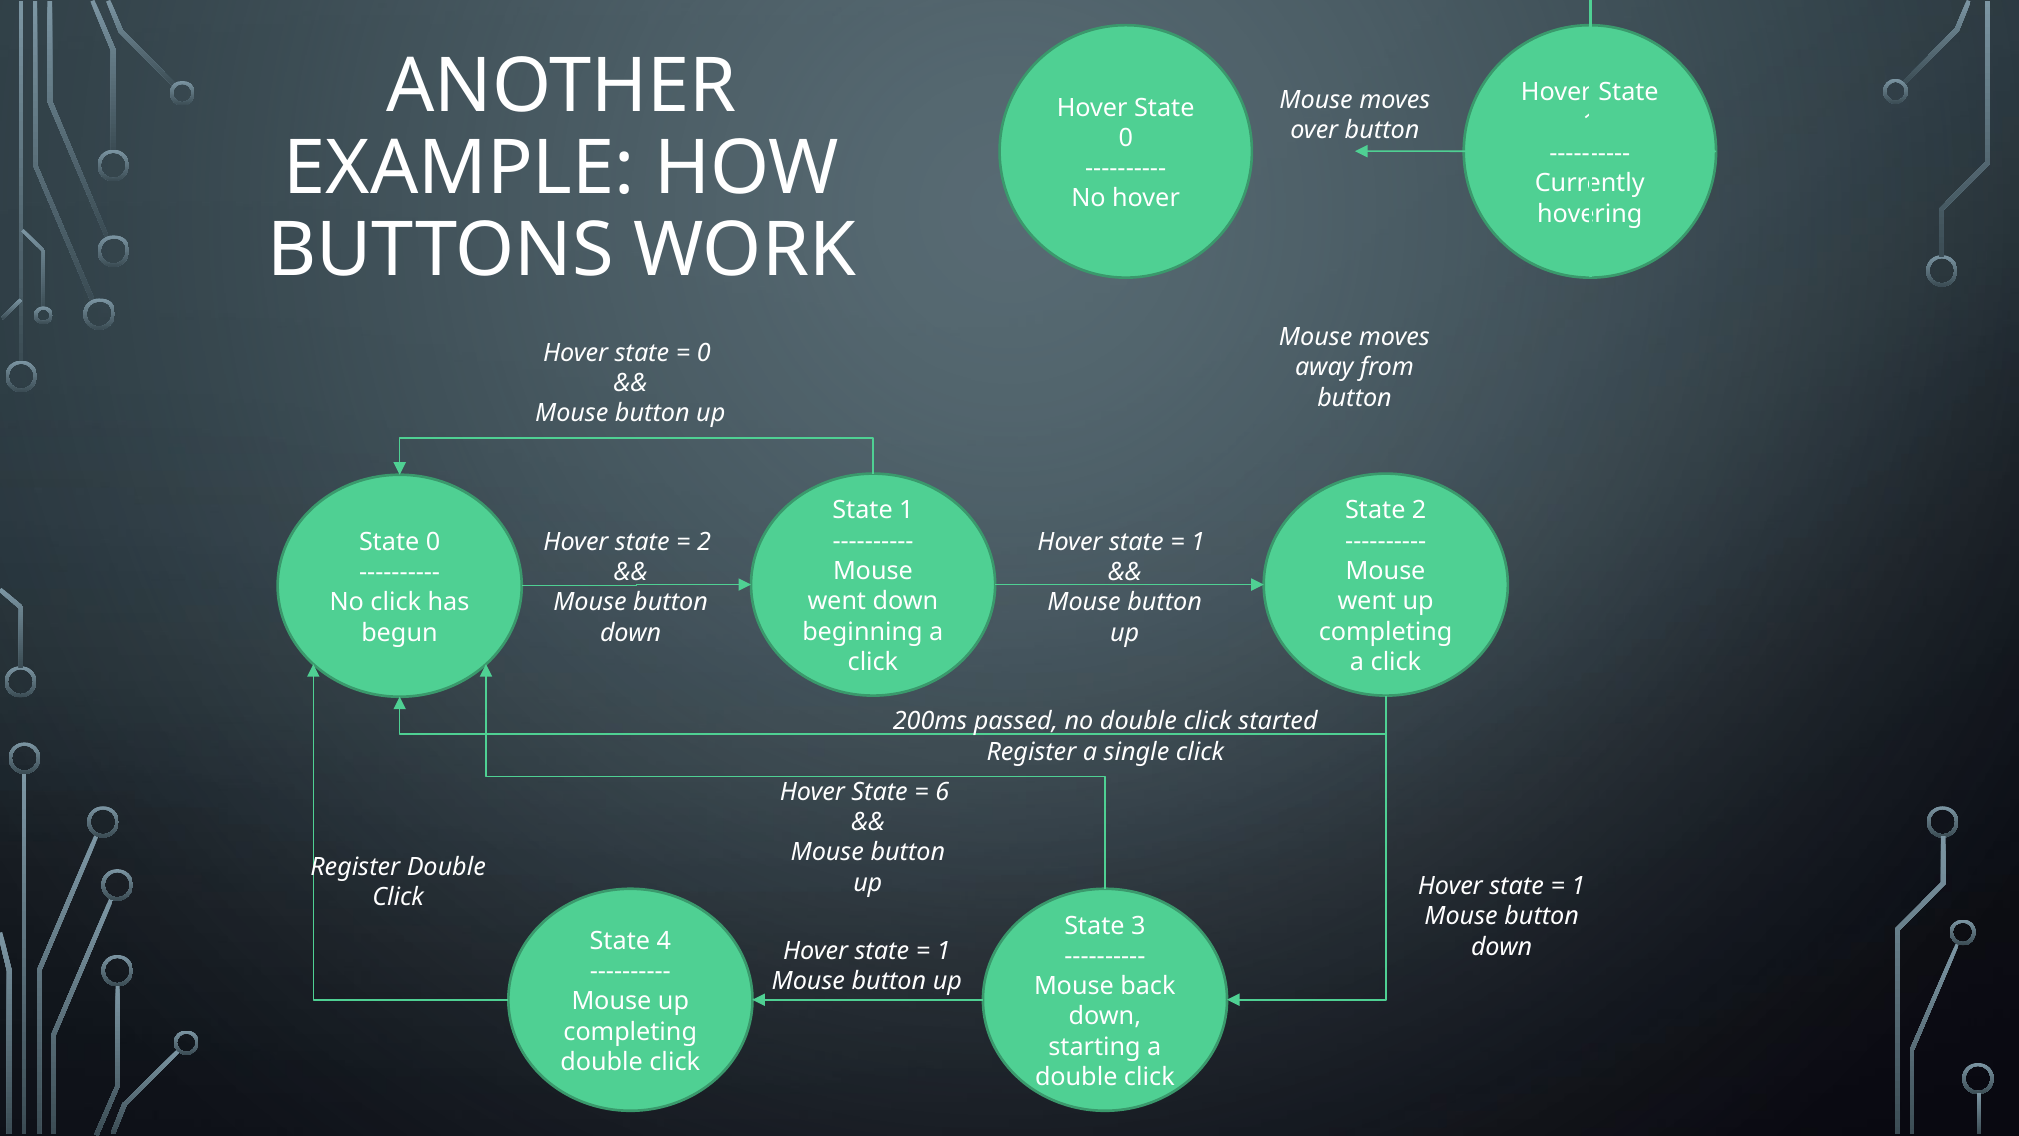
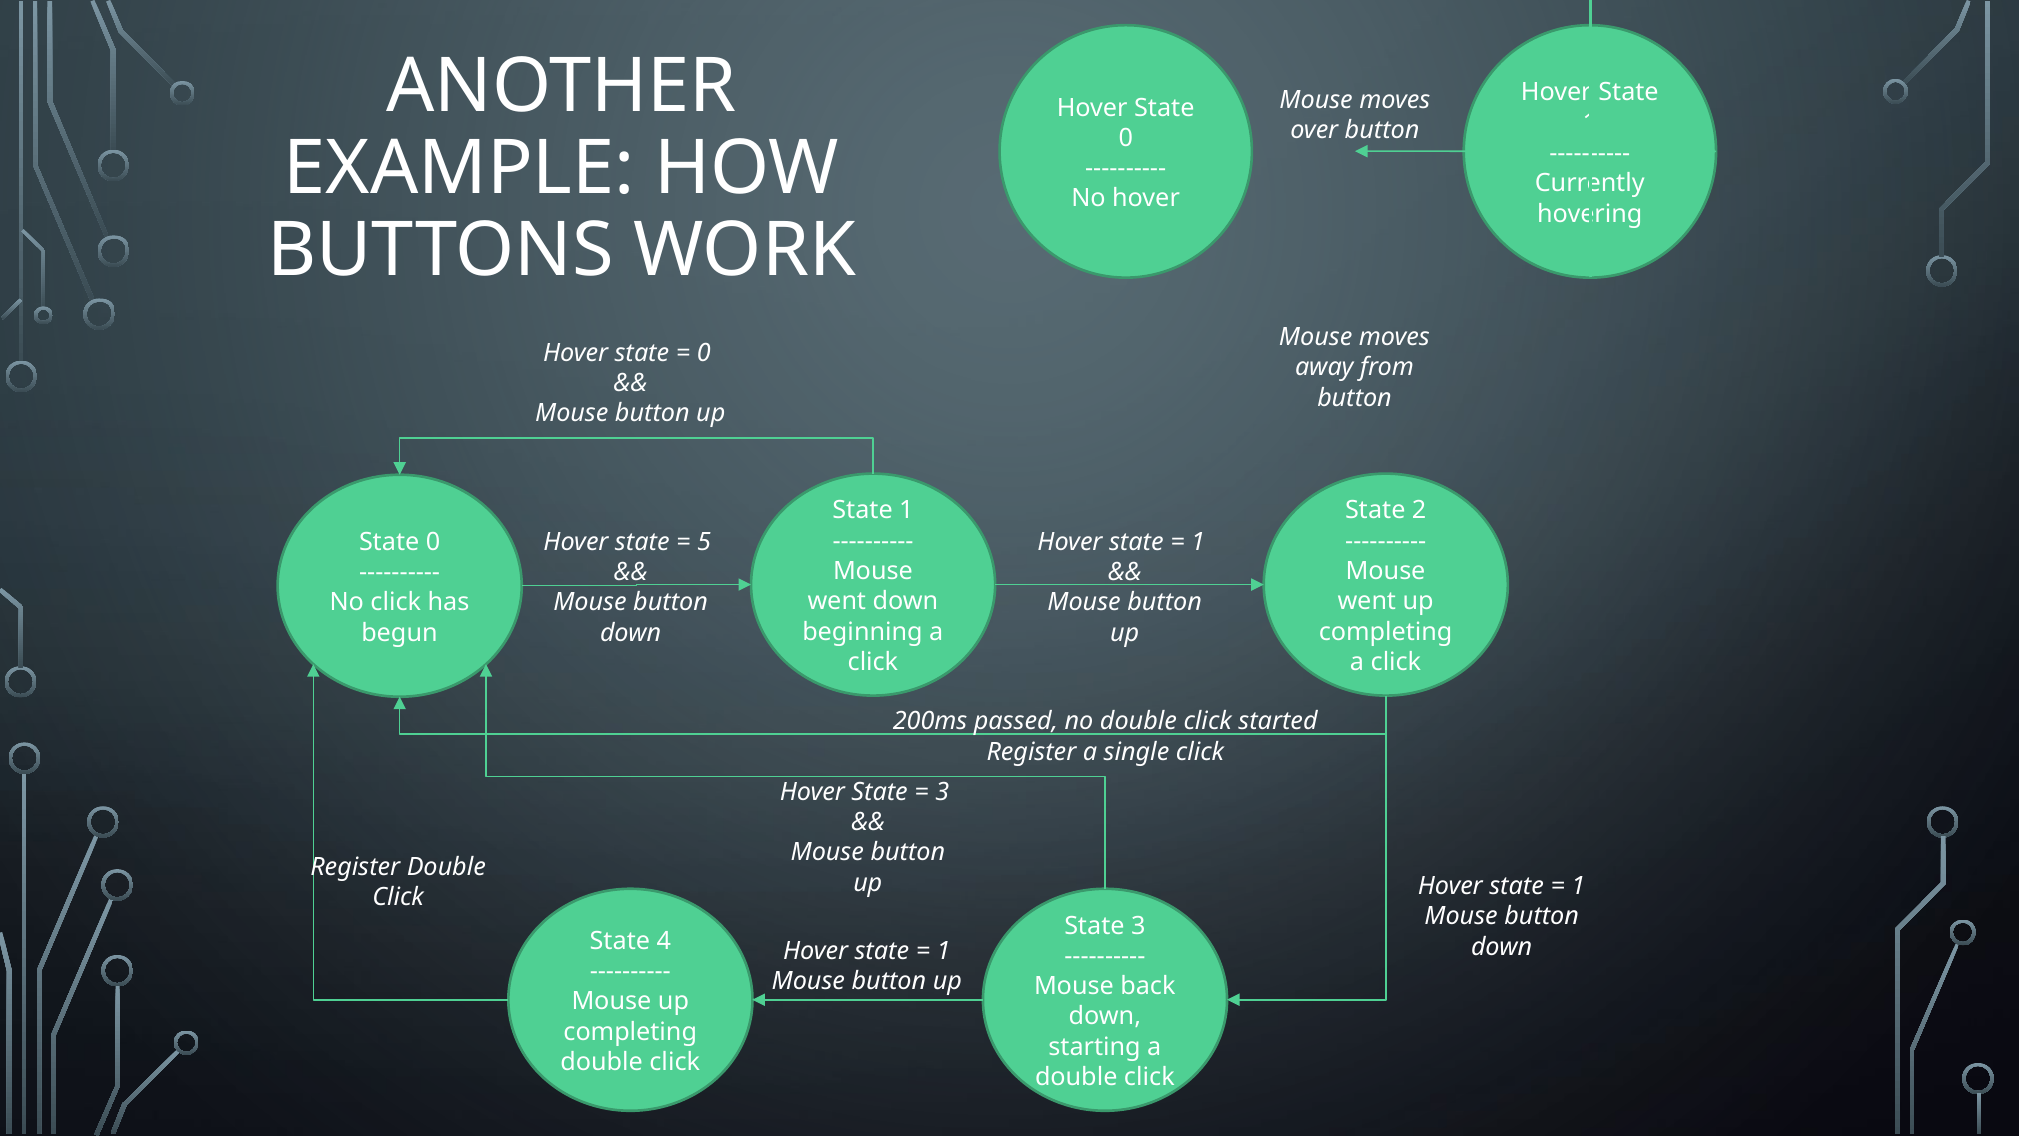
2 at (704, 542): 2 -> 5
6 at (942, 792): 6 -> 3
